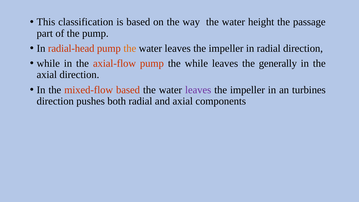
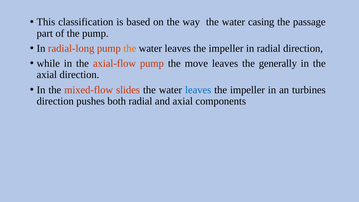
height: height -> casing
radial-head: radial-head -> radial-long
the while: while -> move
mixed-flow based: based -> slides
leaves at (198, 90) colour: purple -> blue
